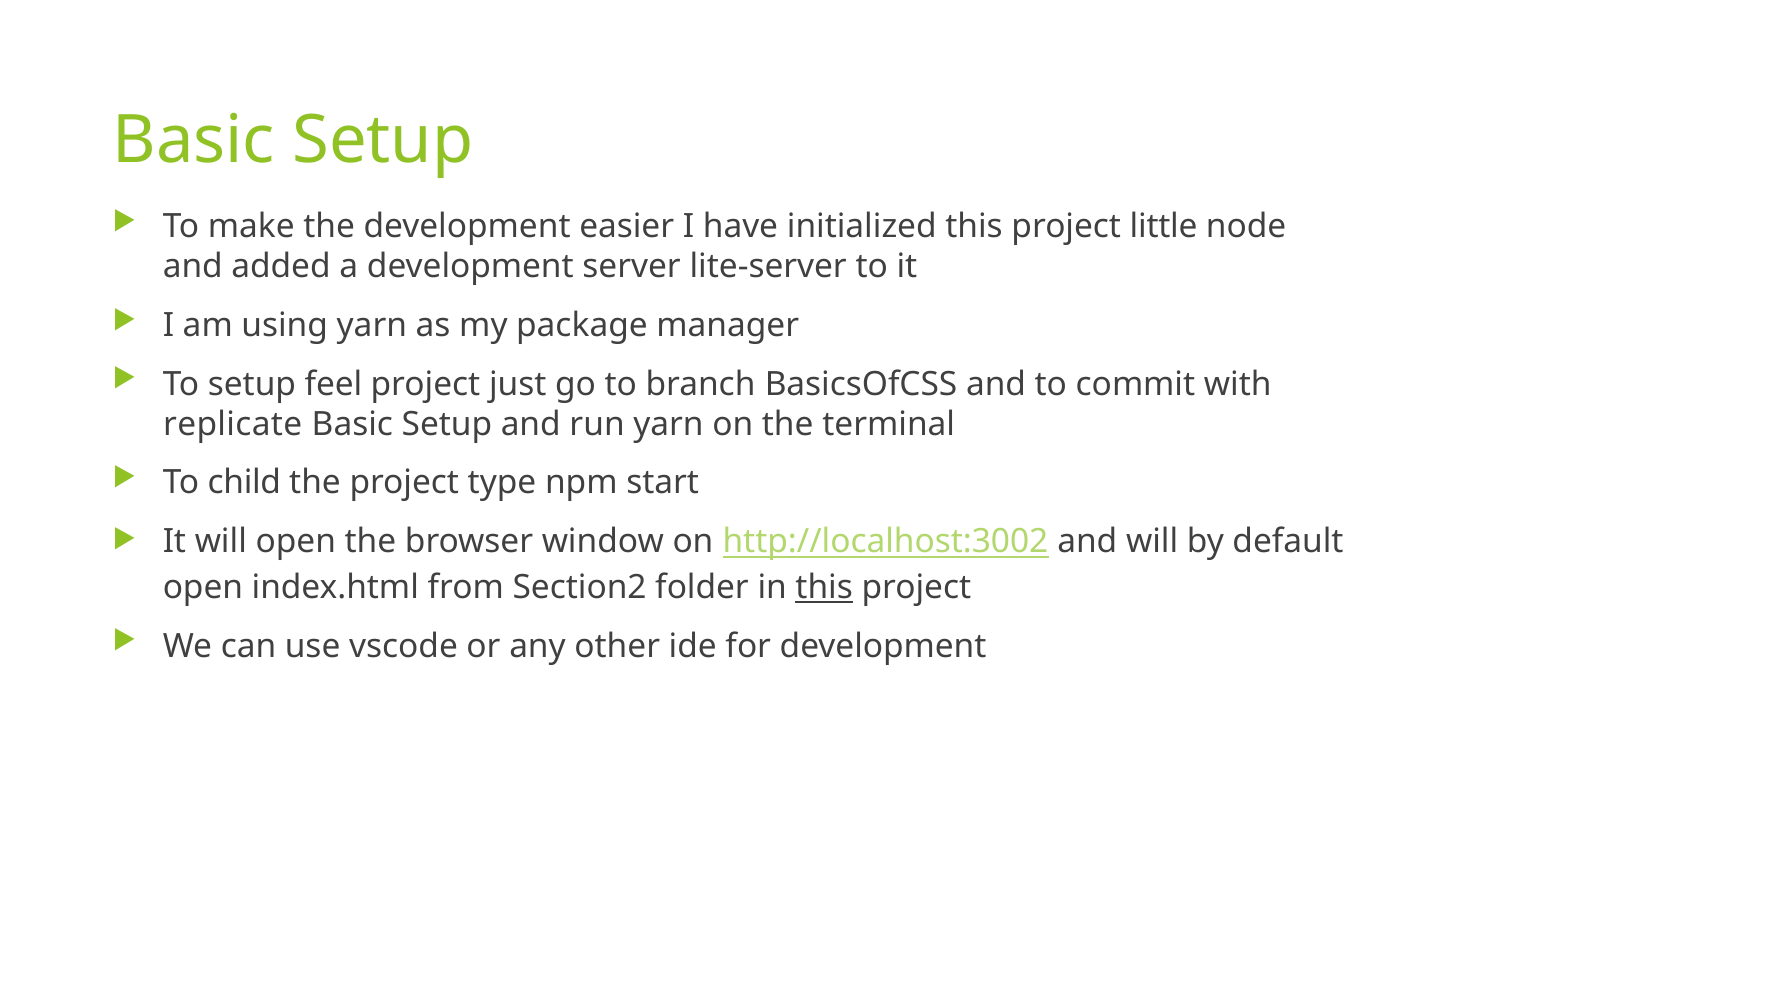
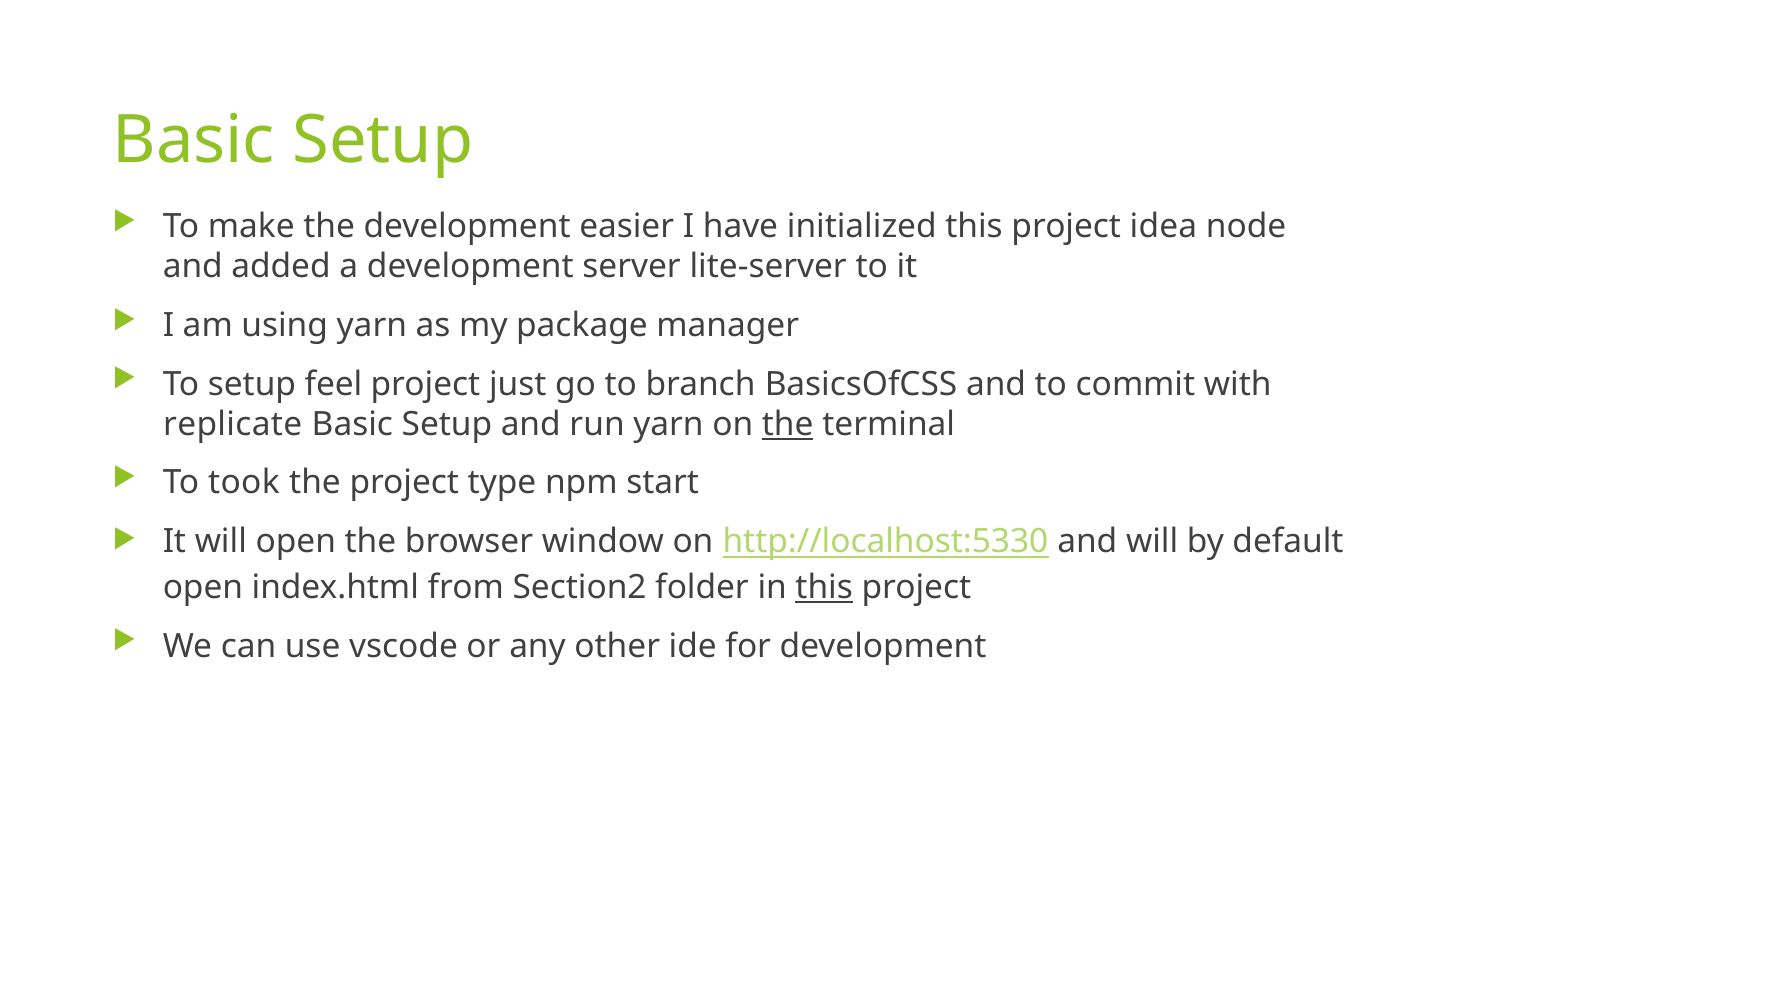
little: little -> idea
the at (788, 424) underline: none -> present
child: child -> took
http://localhost:3002: http://localhost:3002 -> http://localhost:5330
